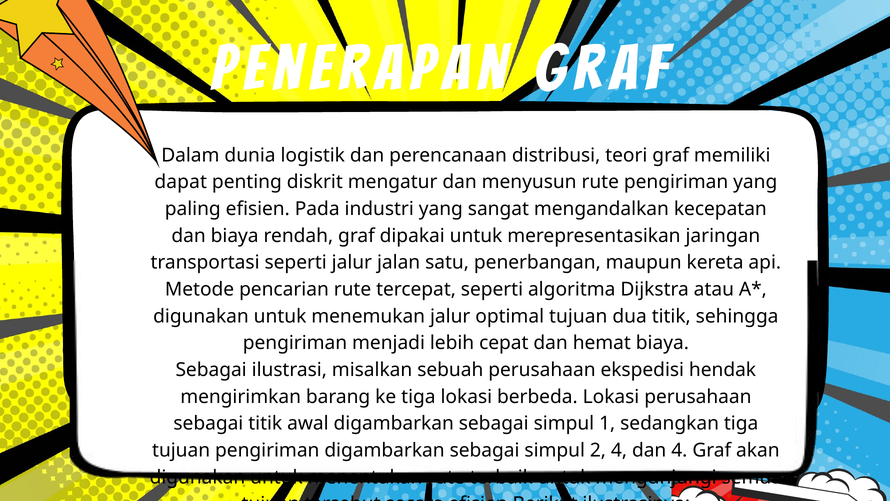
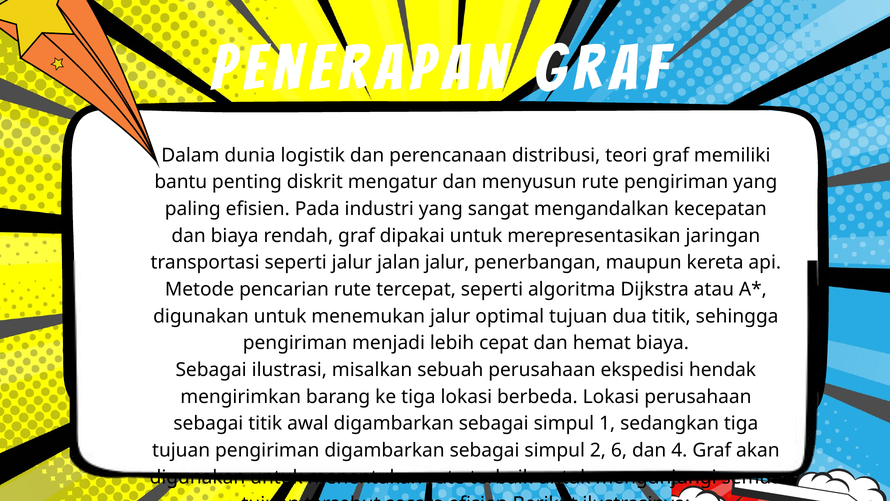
dapat: dapat -> bantu
jalan satu: satu -> jalur
2 4: 4 -> 6
